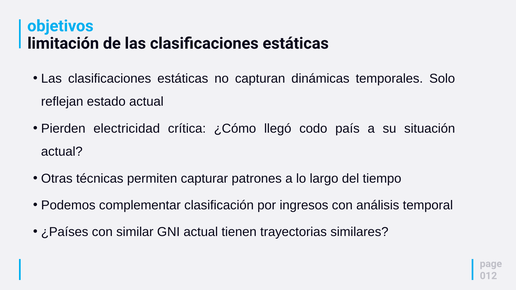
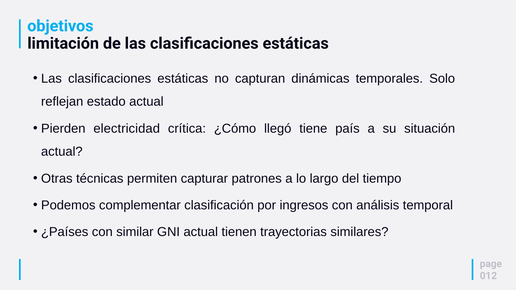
codo: codo -> tiene
